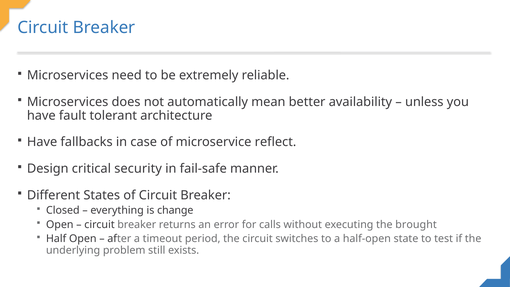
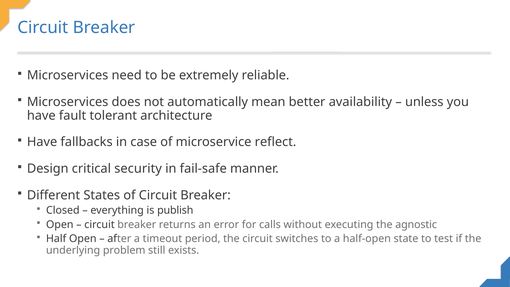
change: change -> publish
brought: brought -> agnostic
